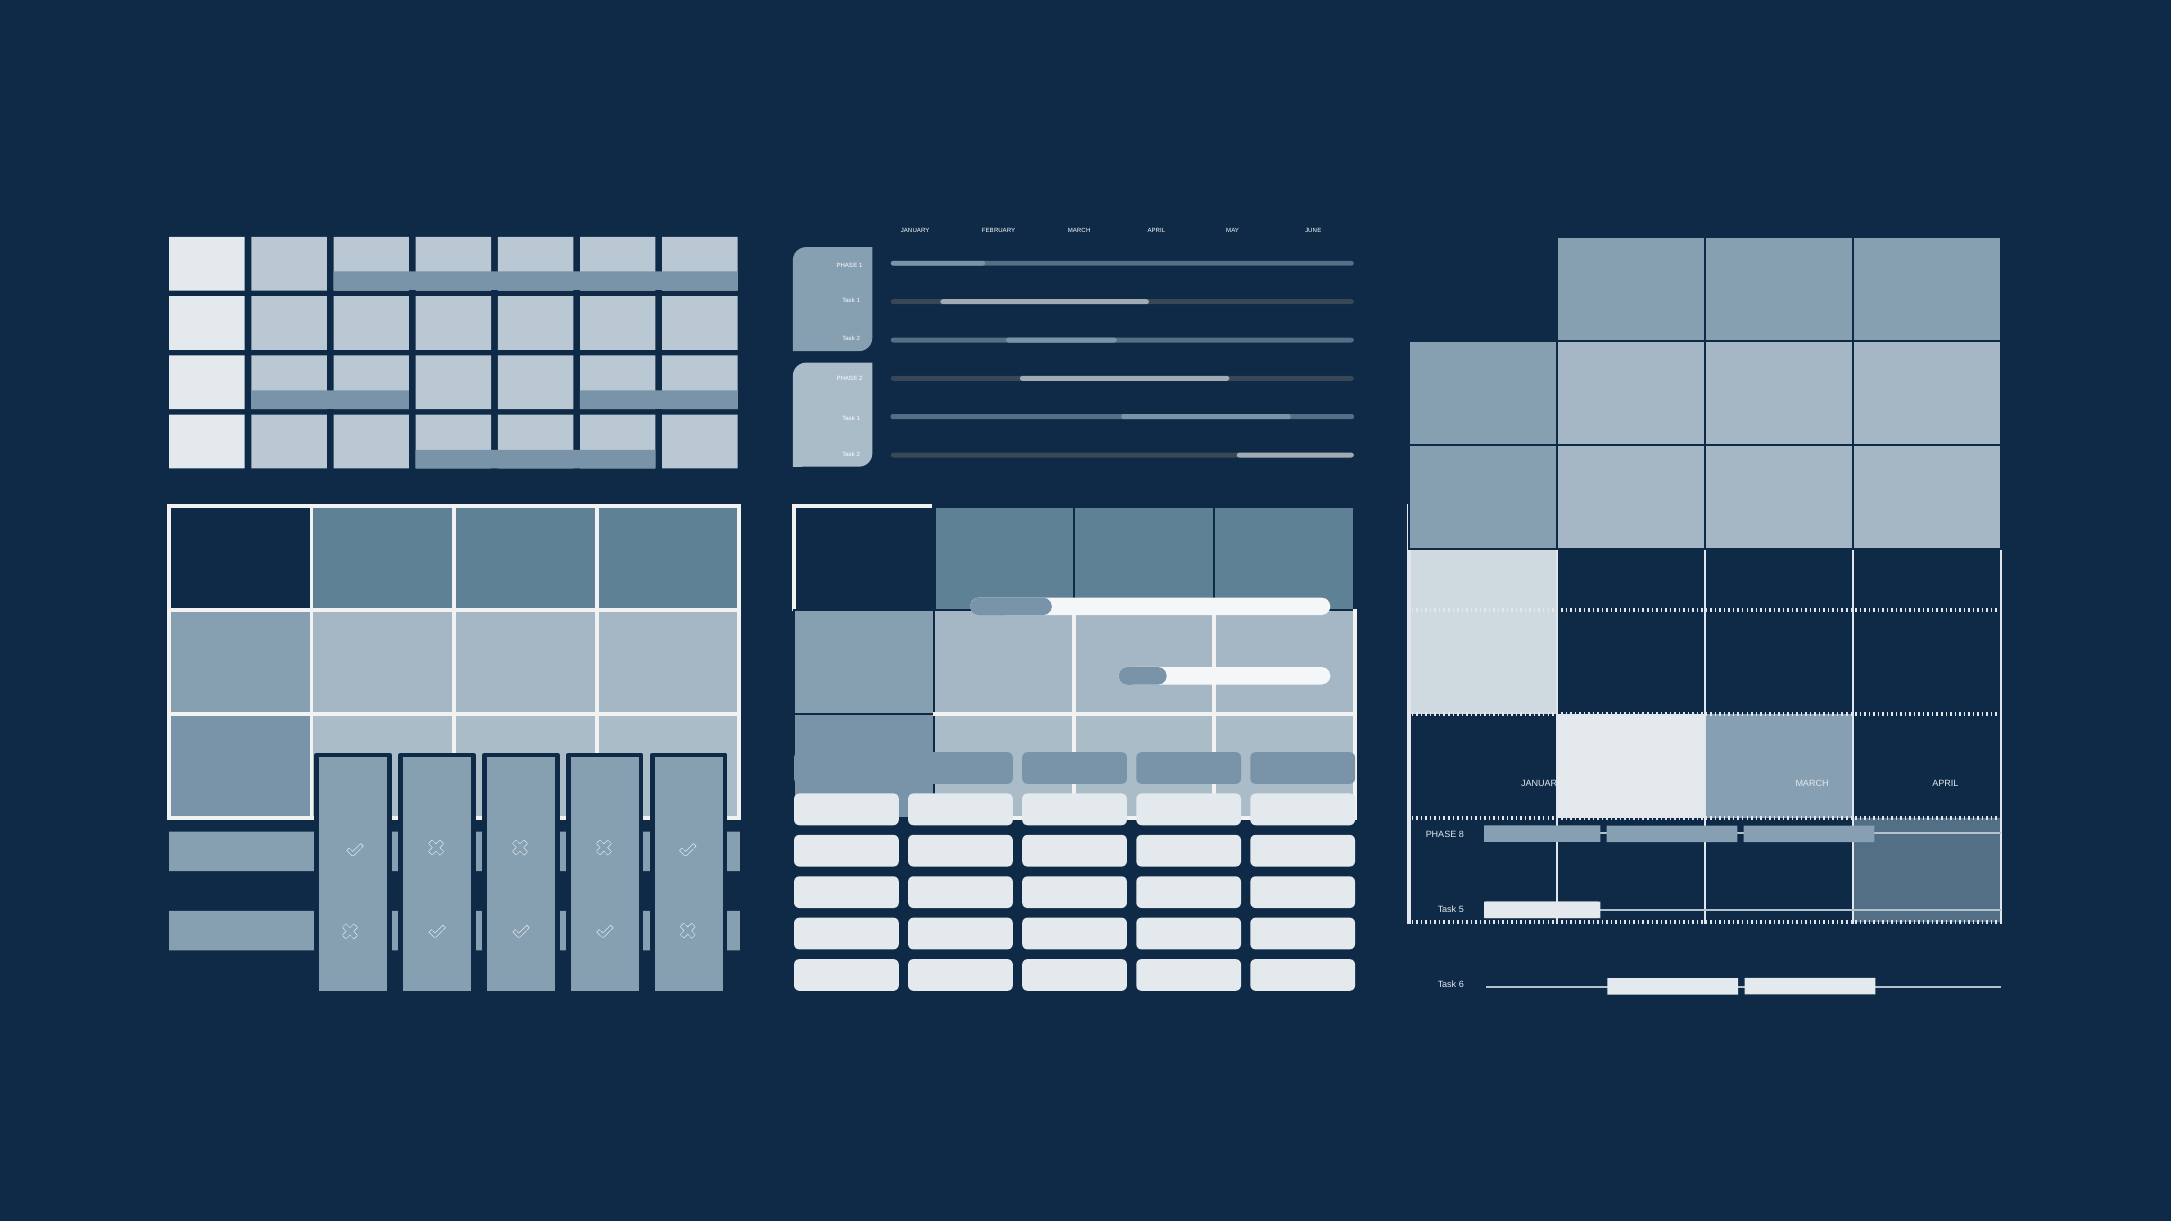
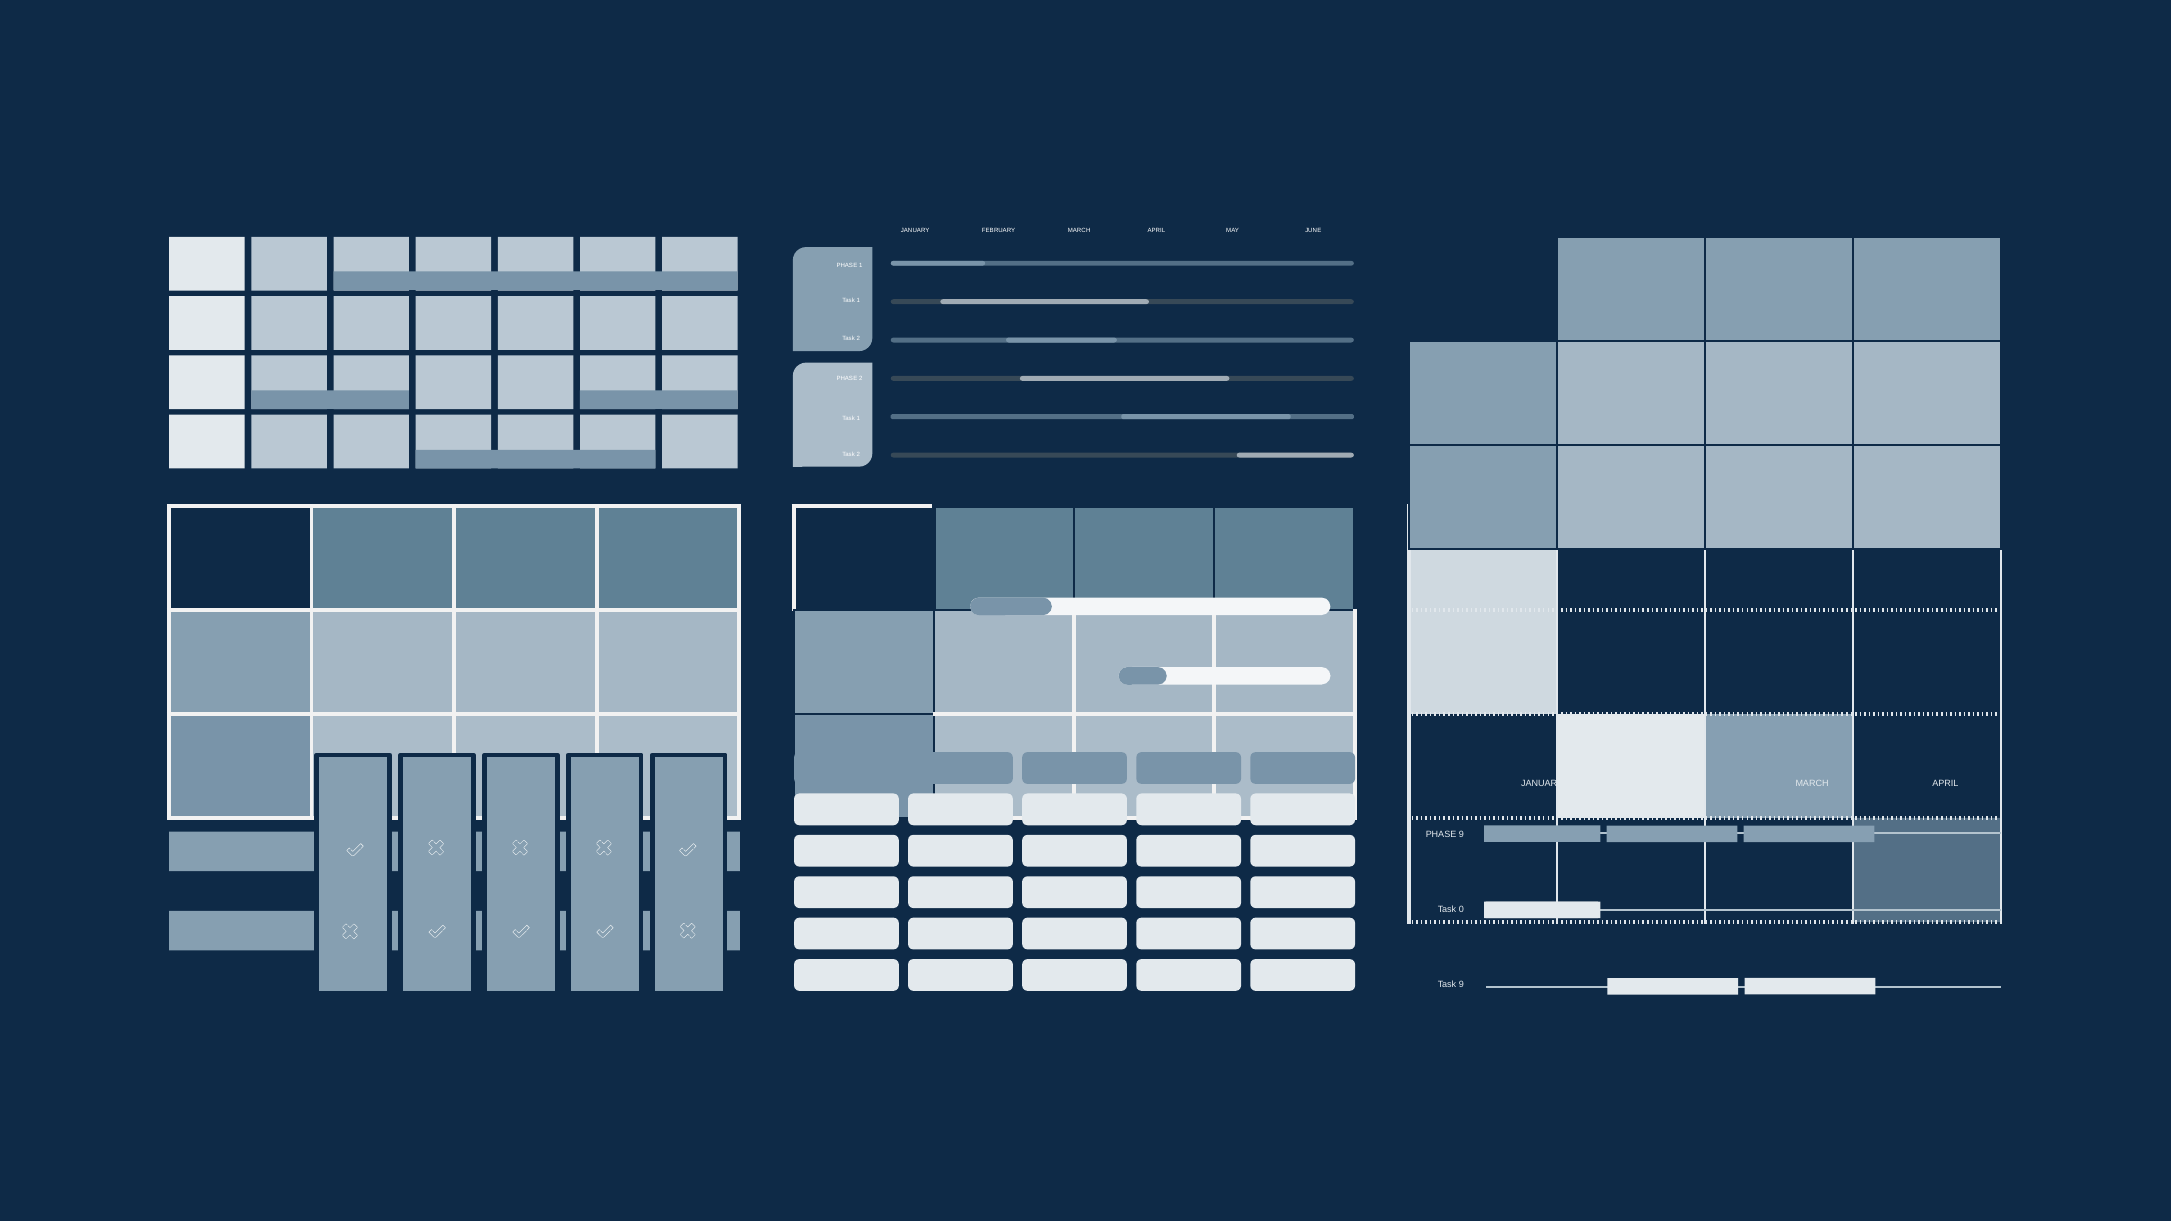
PHASE 8: 8 -> 9
5: 5 -> 0
Task 6: 6 -> 9
